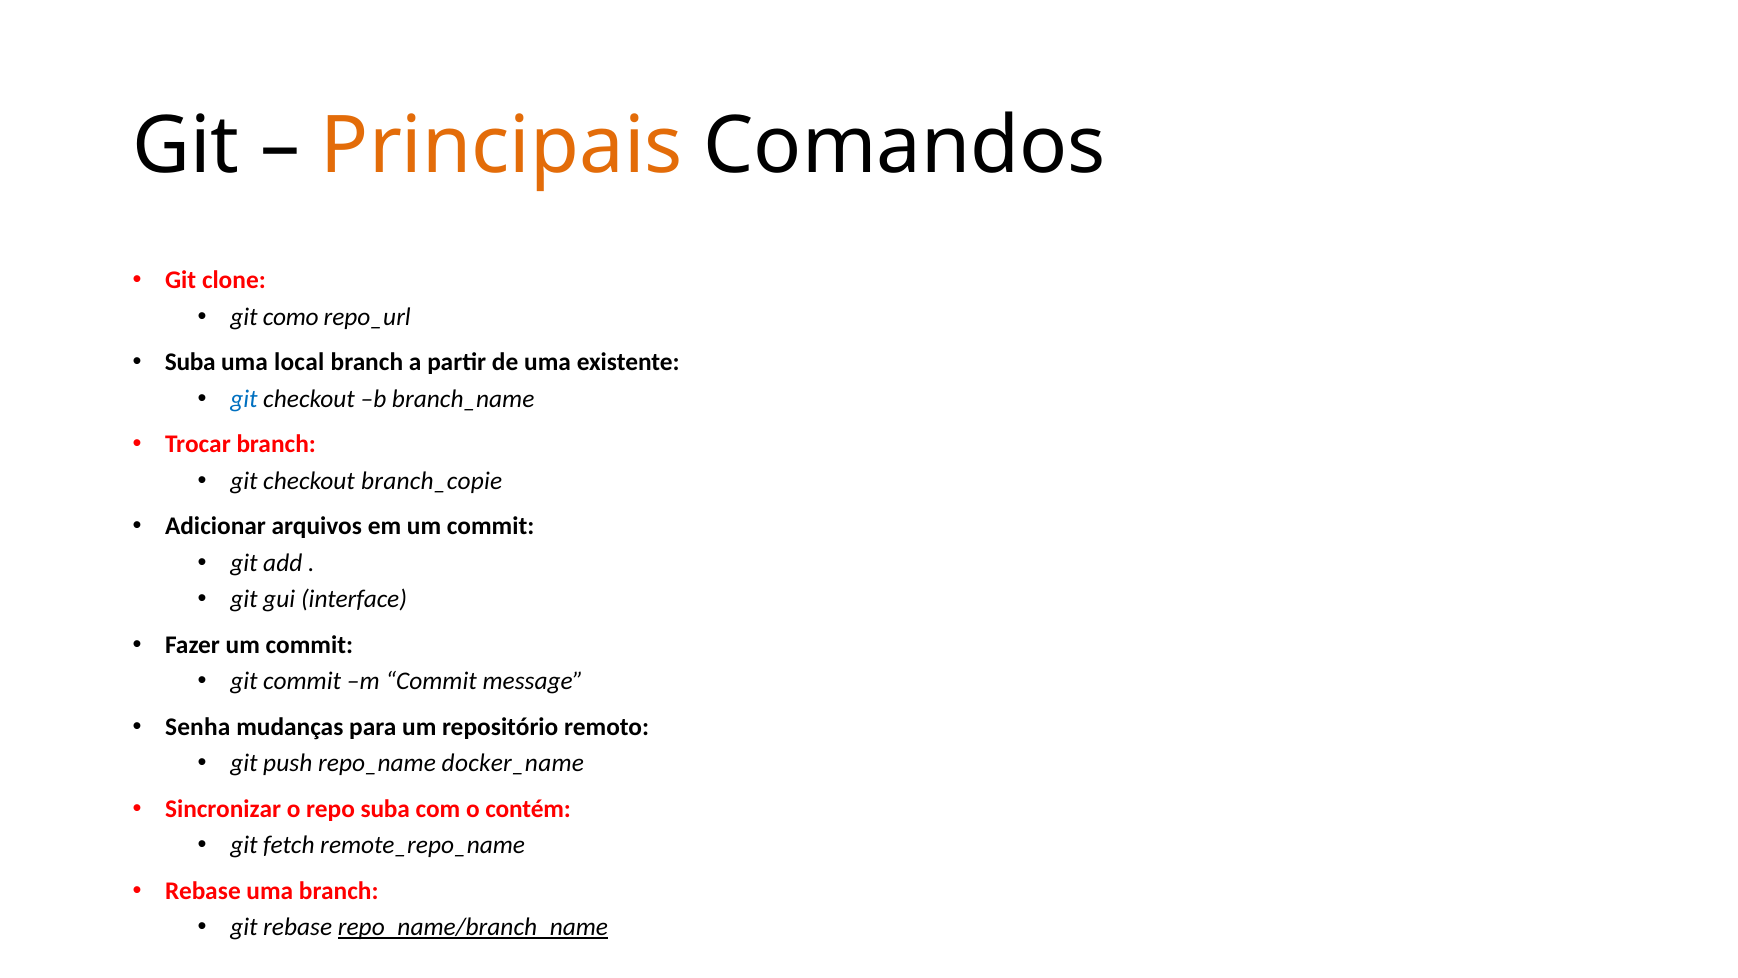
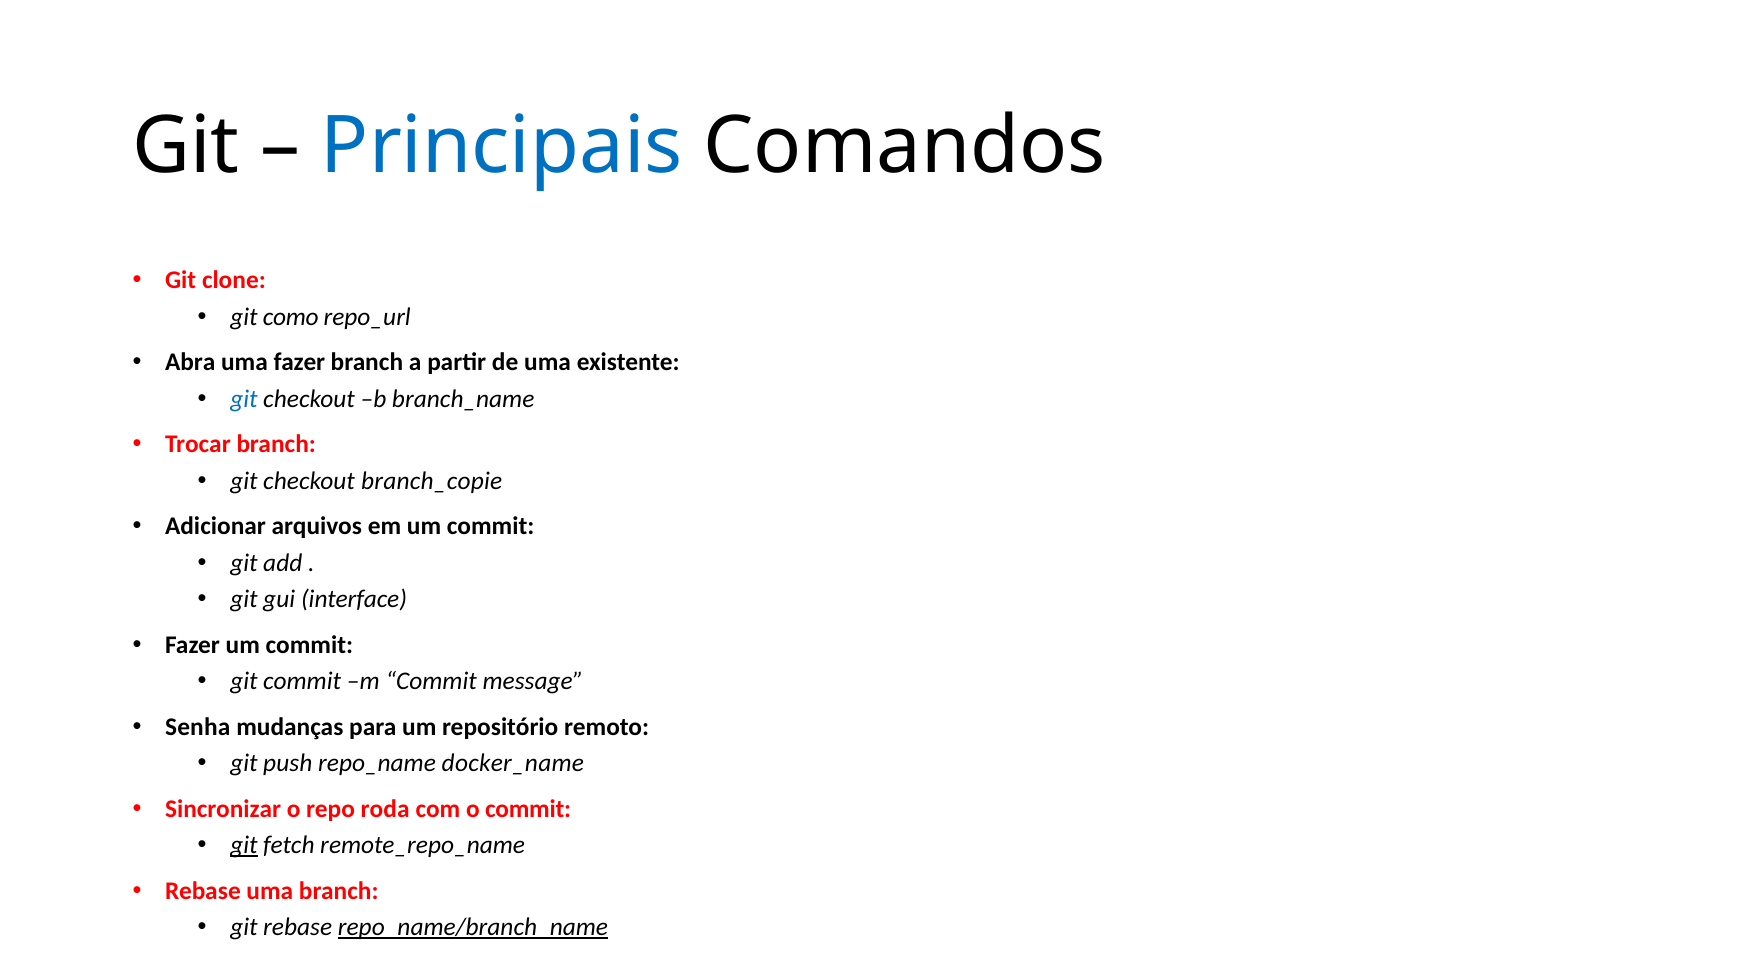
Principais colour: orange -> blue
Suba at (190, 362): Suba -> Abra
uma local: local -> fazer
repo suba: suba -> roda
o contém: contém -> commit
git at (244, 845) underline: none -> present
